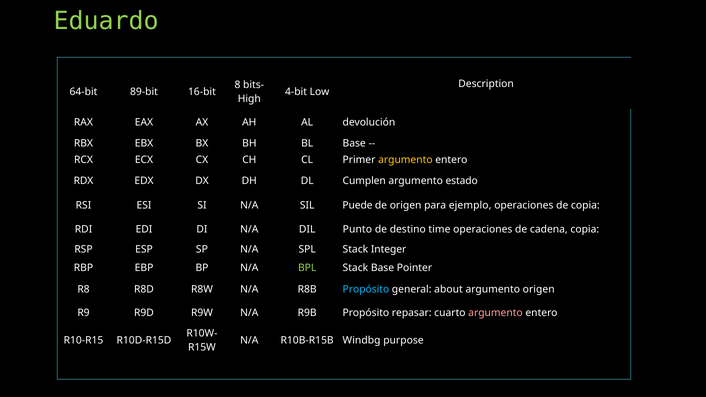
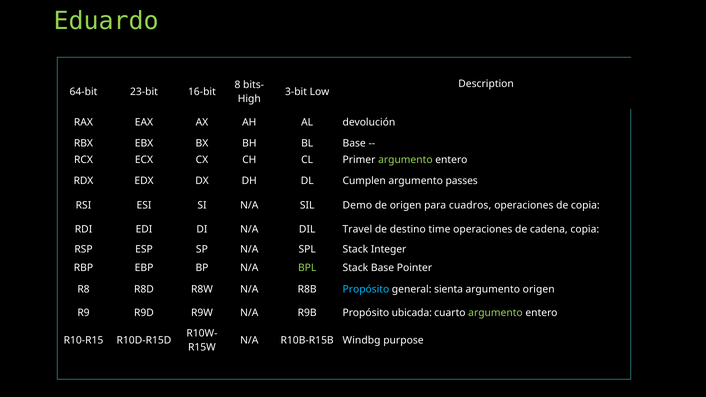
89-bit: 89-bit -> 23-bit
4-bit: 4-bit -> 3-bit
argumento at (405, 160) colour: yellow -> light green
estado: estado -> passes
Puede: Puede -> Demo
ejemplo: ejemplo -> cuadros
Punto: Punto -> Travel
about: about -> sienta
repasar: repasar -> ubicada
argumento at (495, 313) colour: pink -> light green
